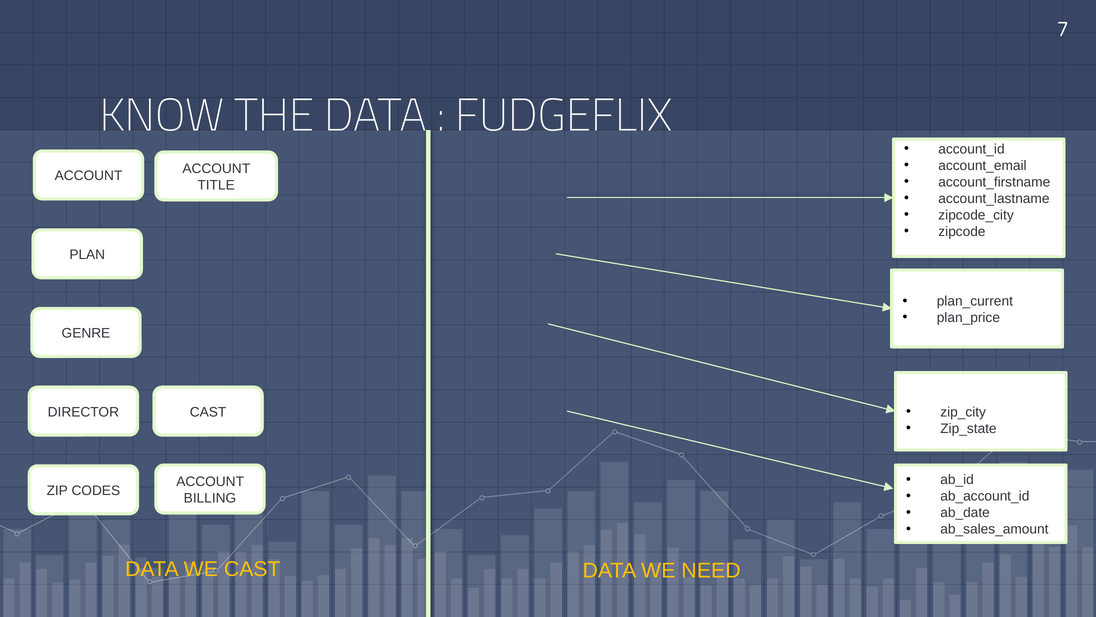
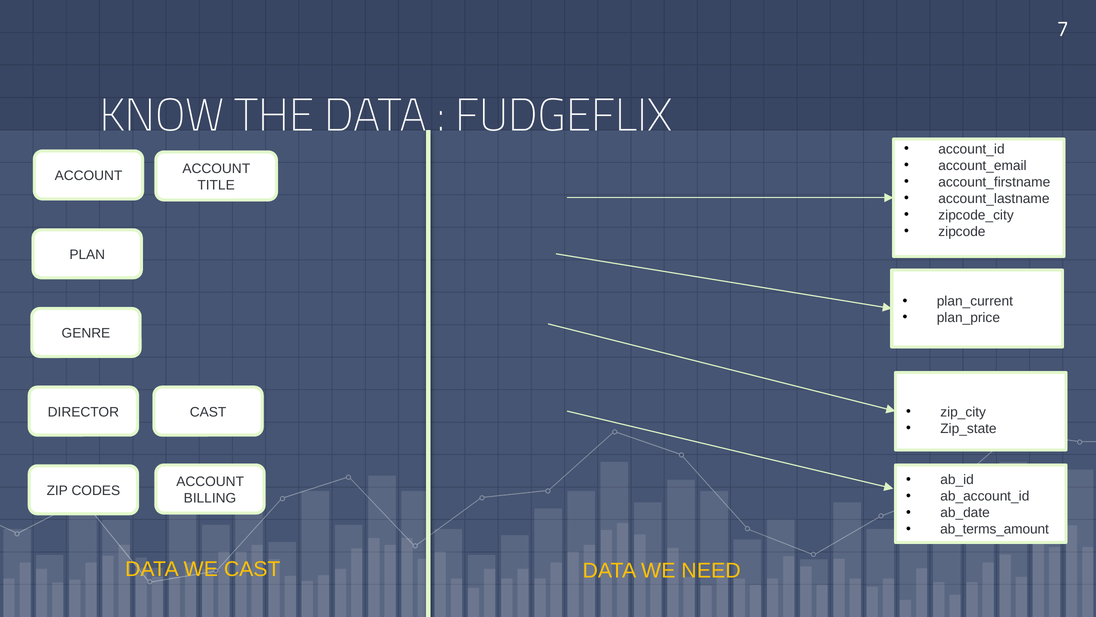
ab_sales_amount: ab_sales_amount -> ab_terms_amount
